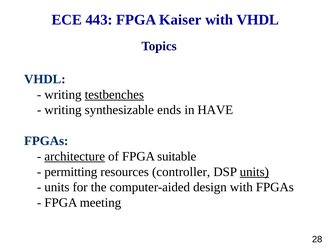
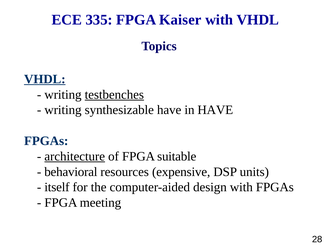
443: 443 -> 335
VHDL at (45, 79) underline: none -> present
synthesizable ends: ends -> have
permitting: permitting -> behavioral
controller: controller -> expensive
units at (254, 172) underline: present -> none
units at (57, 187): units -> itself
